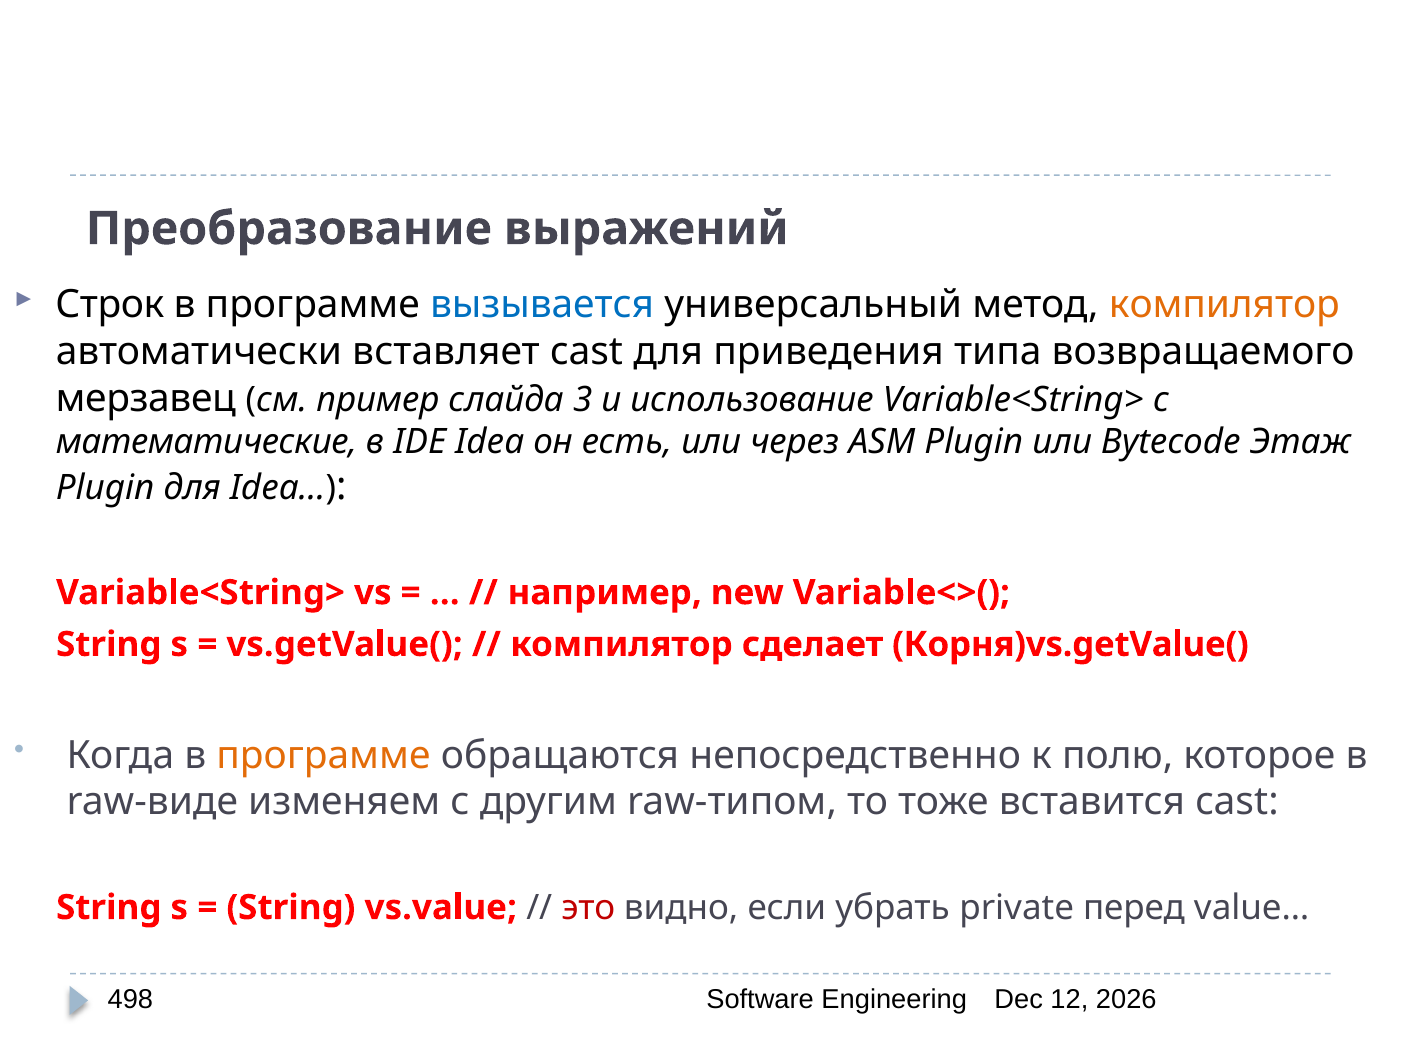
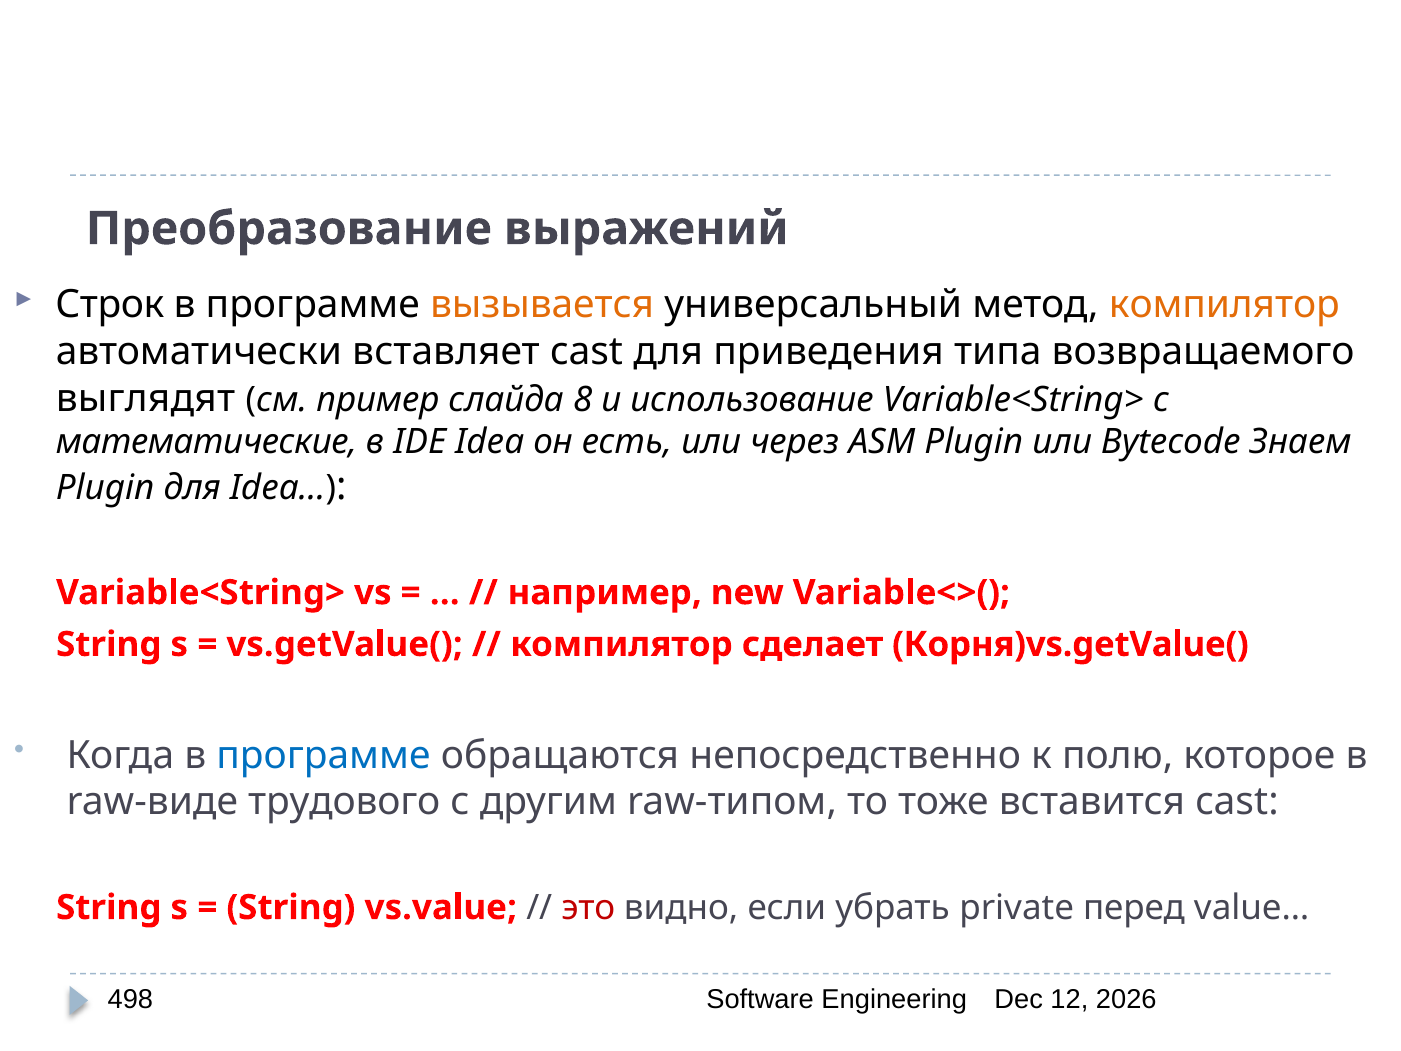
вызывается colour: blue -> orange
мерзавец: мерзавец -> выглядят
3: 3 -> 8
Этаж: Этаж -> Знаем
программе at (323, 755) colour: orange -> blue
изменяем: изменяем -> трудового
